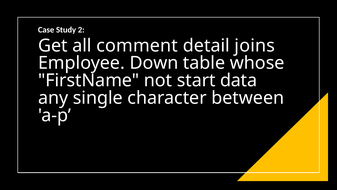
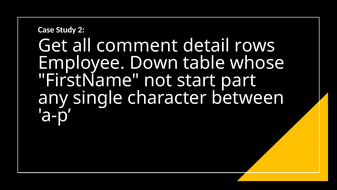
joins: joins -> rows
data: data -> part
